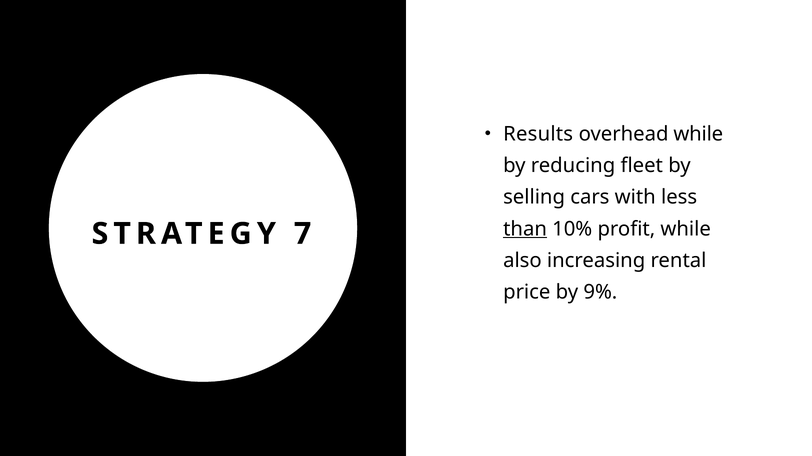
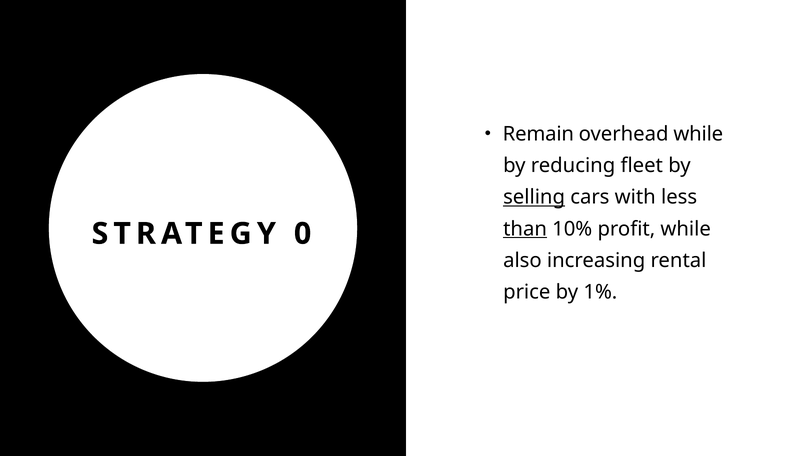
Results: Results -> Remain
selling underline: none -> present
7: 7 -> 0
9%: 9% -> 1%
